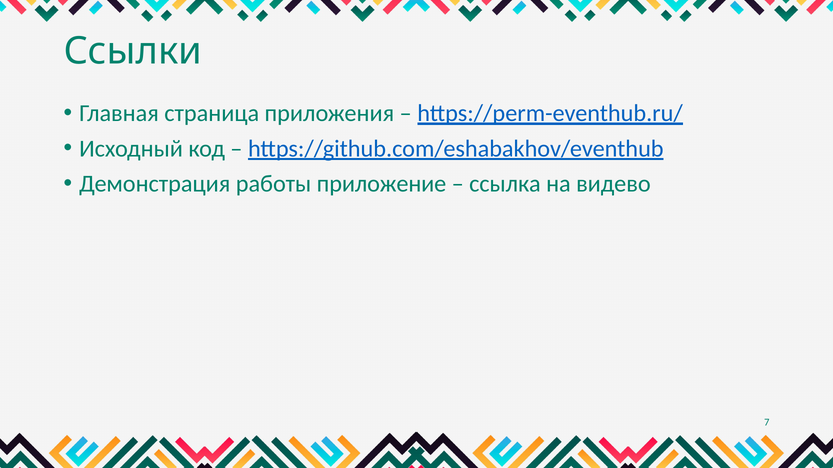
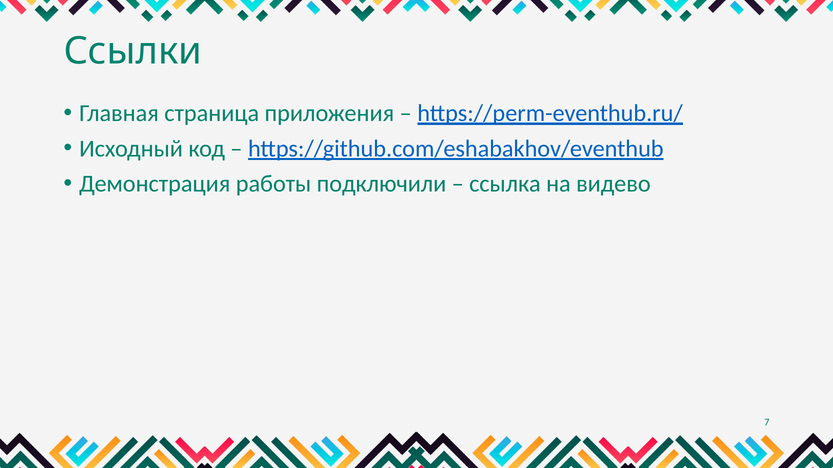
приложение: приложение -> подключили
